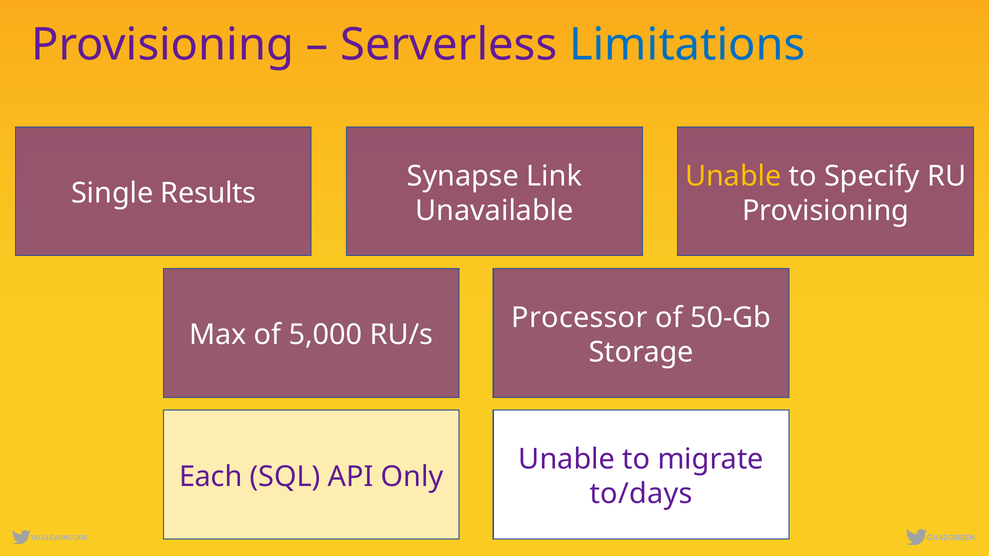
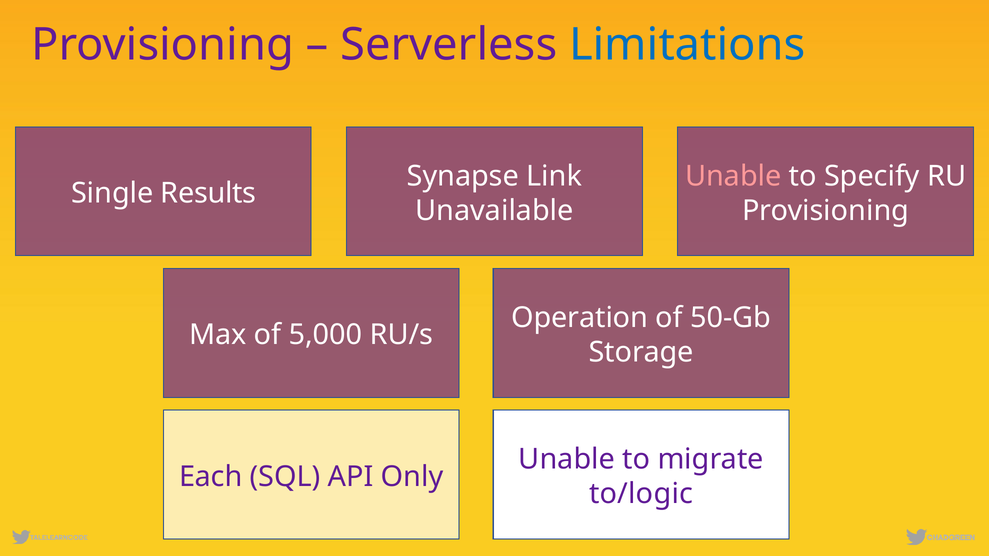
Unable at (733, 176) colour: yellow -> pink
Processor: Processor -> Operation
to/days: to/days -> to/logic
